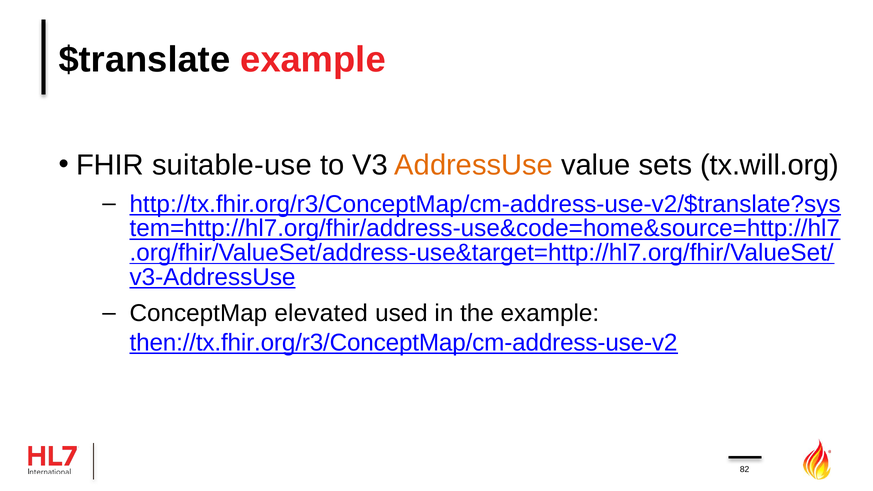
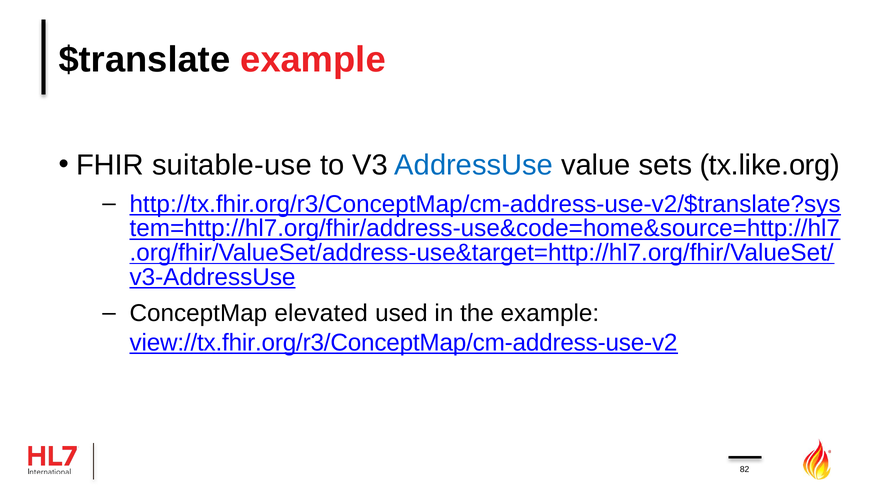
AddressUse colour: orange -> blue
tx.will.org: tx.will.org -> tx.like.org
then://tx.fhir.org/r3/ConceptMap/cm-address-use-v2: then://tx.fhir.org/r3/ConceptMap/cm-address-use-v2 -> view://tx.fhir.org/r3/ConceptMap/cm-address-use-v2
